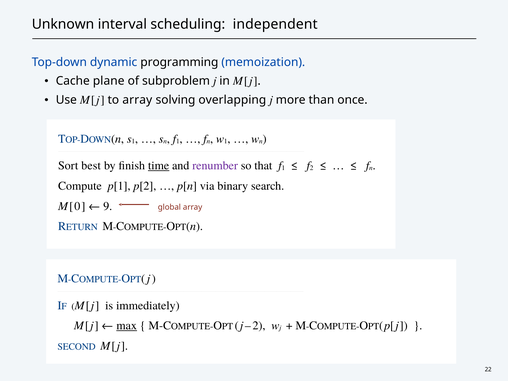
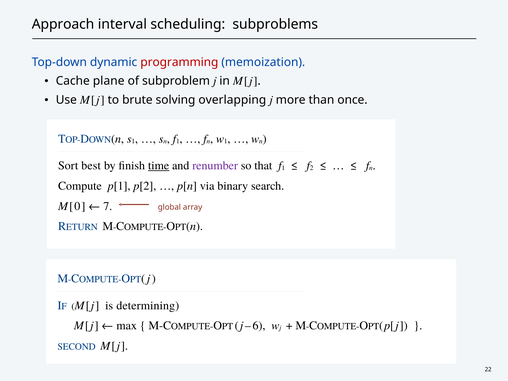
Unknown: Unknown -> Approach
independent: independent -> subproblems
programming colour: black -> red
to array: array -> brute
9: 9 -> 7
immediately: immediately -> determining
max underline: present -> none
2 at (259, 326): 2 -> 6
